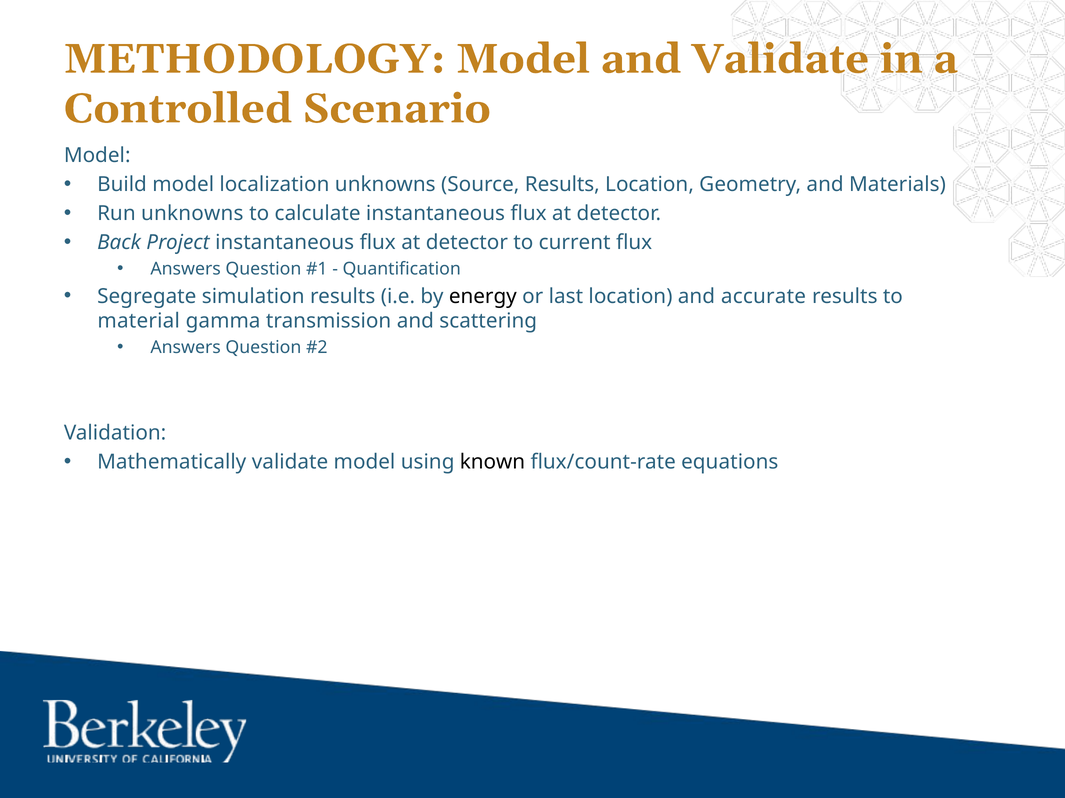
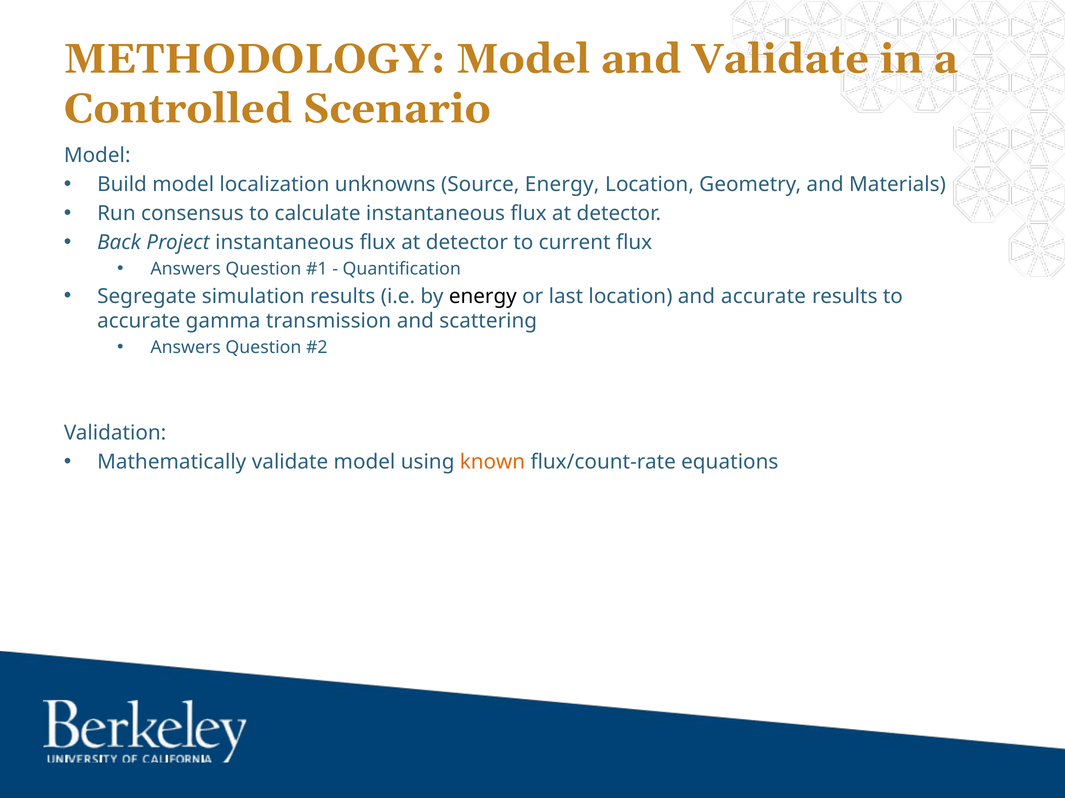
Source Results: Results -> Energy
Run unknowns: unknowns -> consensus
material at (139, 321): material -> accurate
known colour: black -> orange
